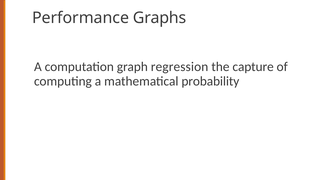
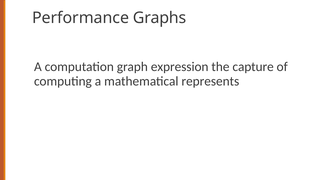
regression: regression -> expression
probability: probability -> represents
